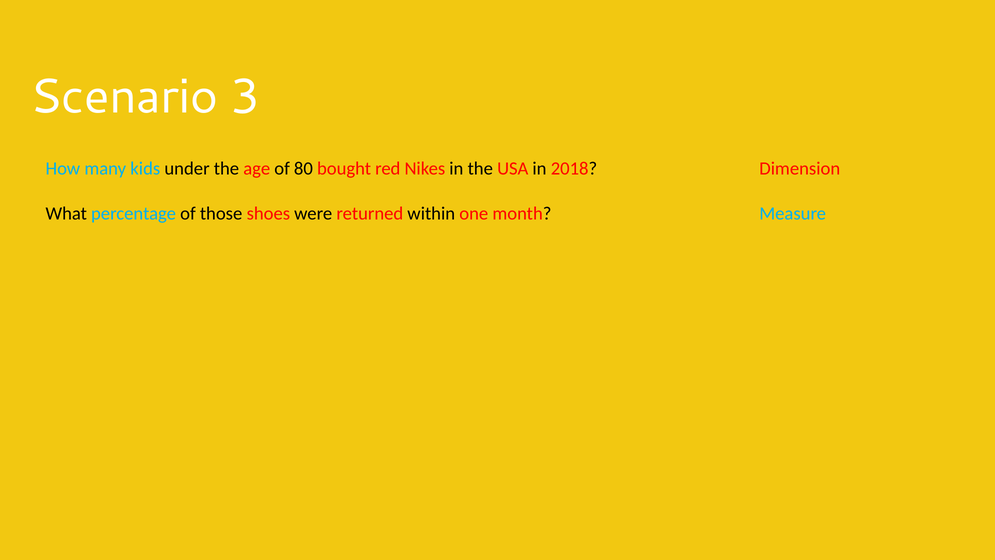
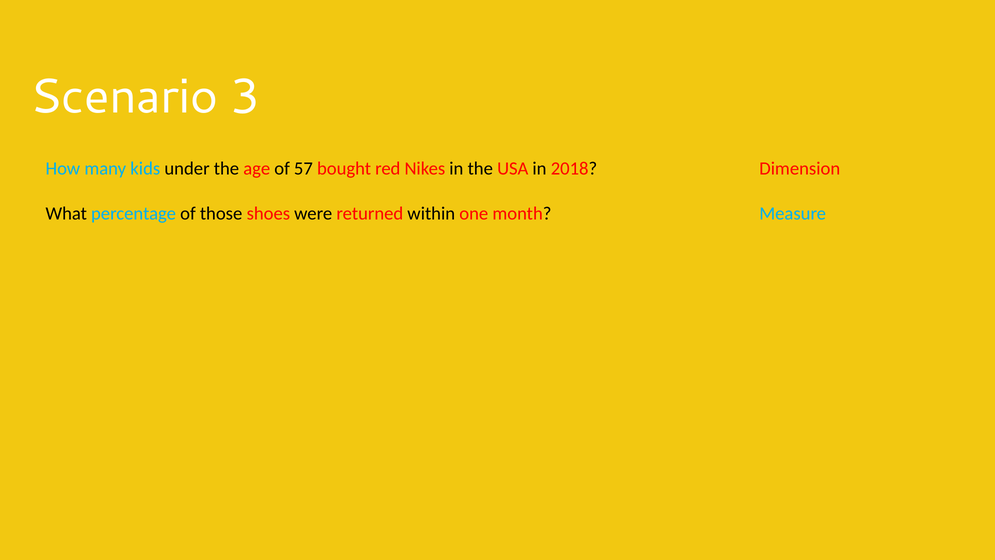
80: 80 -> 57
